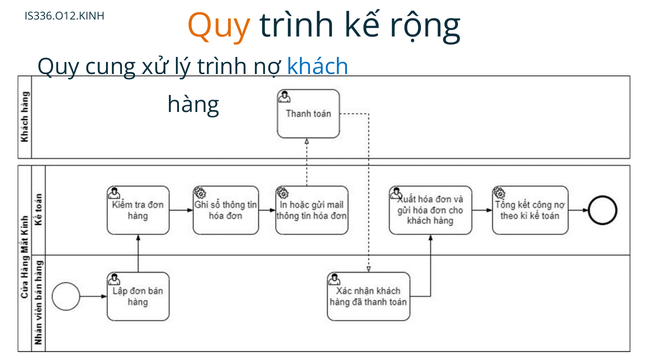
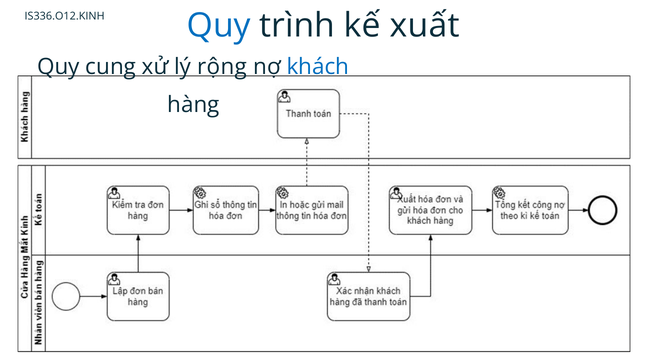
Quy at (219, 25) colour: orange -> blue
rộng: rộng -> xuất
lý trình: trình -> rộng
